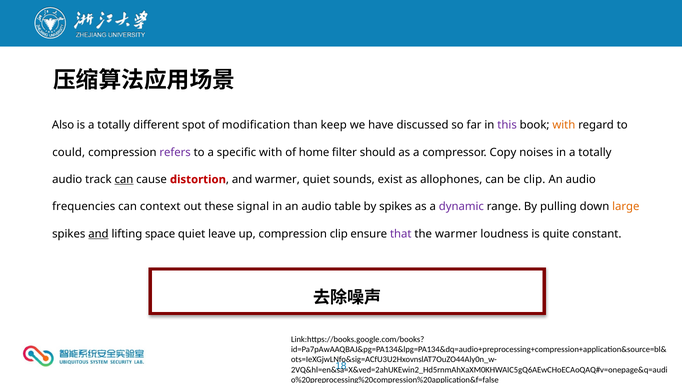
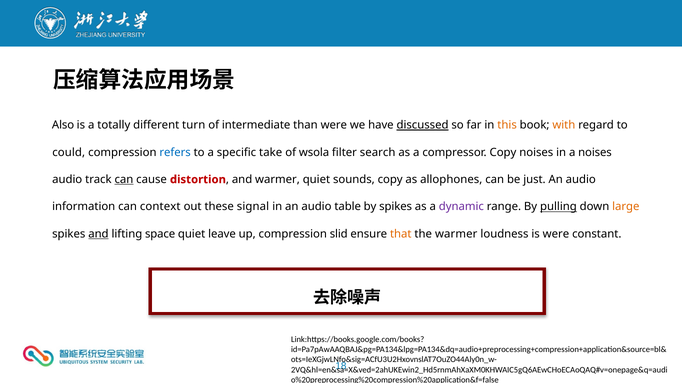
spot: spot -> turn
modification: modification -> intermediate
than keep: keep -> were
discussed underline: none -> present
this colour: purple -> orange
refers colour: purple -> blue
specific with: with -> take
home: home -> wsola
should: should -> search
in a totally: totally -> noises
sounds exist: exist -> copy
be clip: clip -> just
frequencies: frequencies -> information
pulling underline: none -> present
compression clip: clip -> slid
that colour: purple -> orange
is quite: quite -> were
